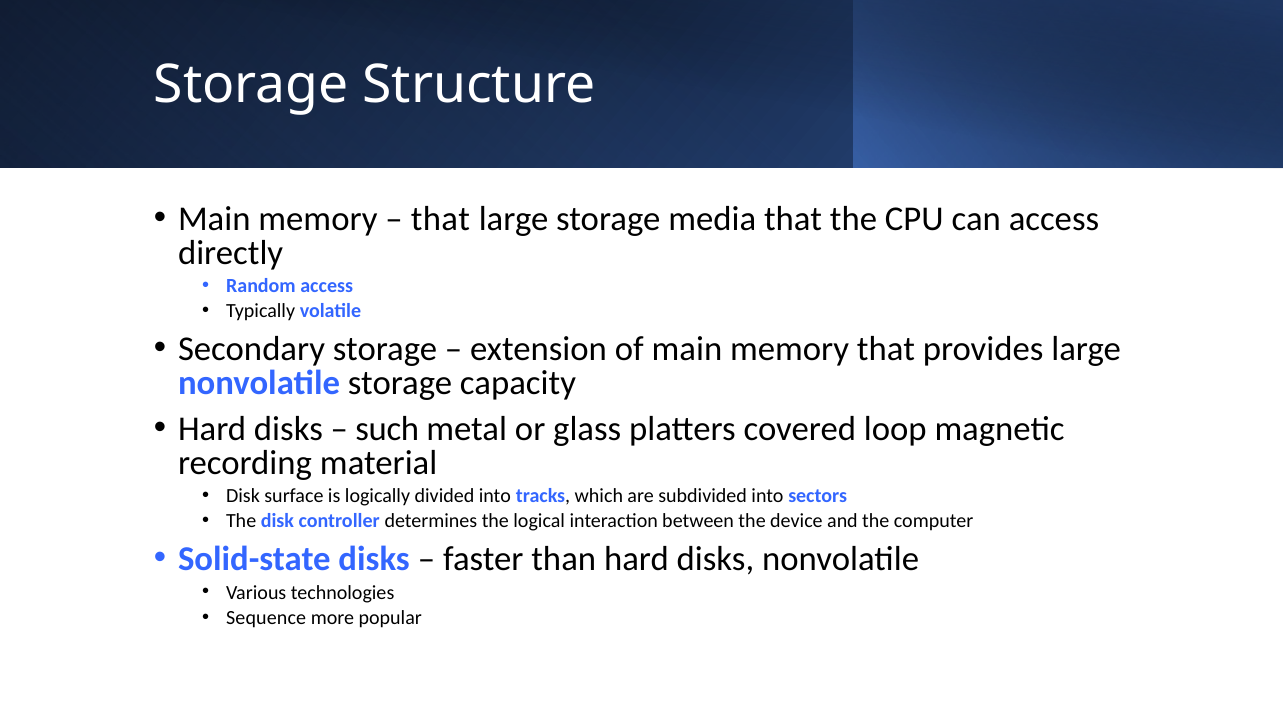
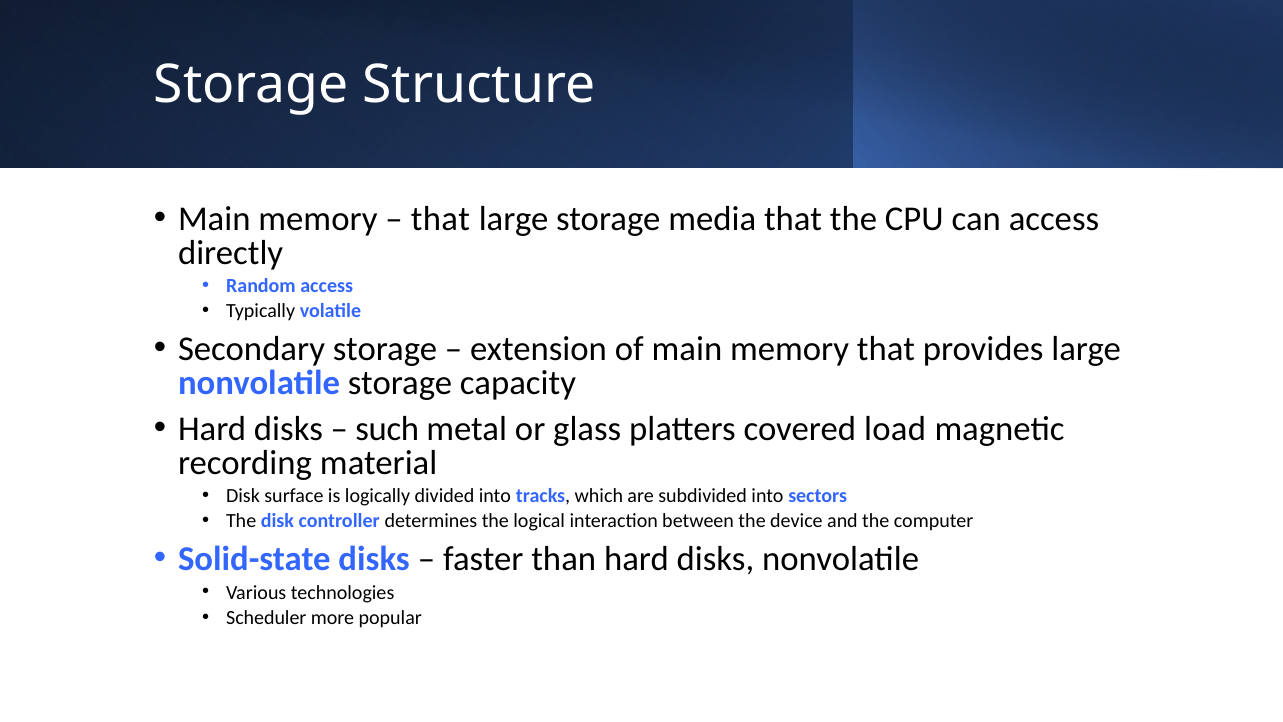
loop: loop -> load
Sequence: Sequence -> Scheduler
